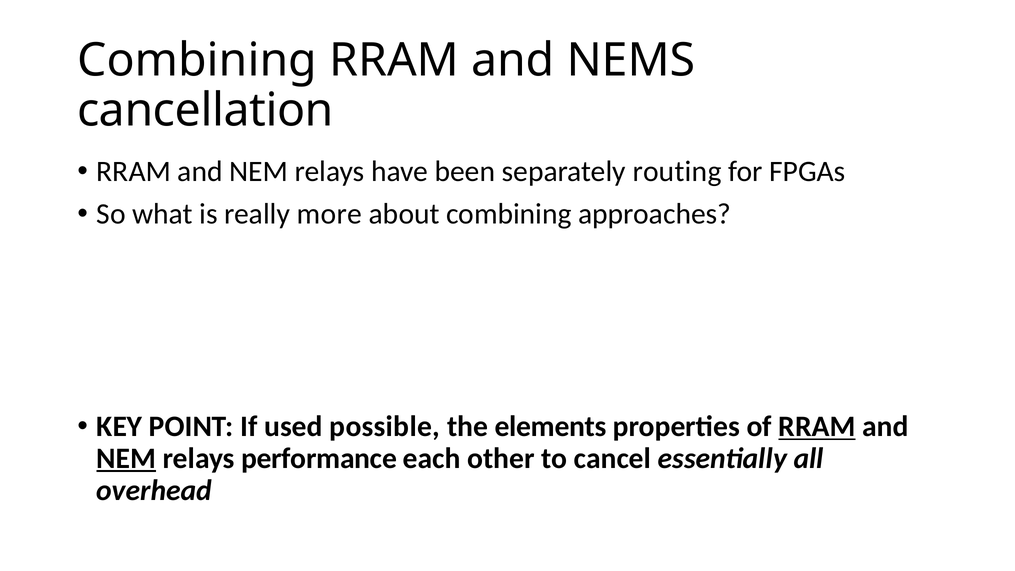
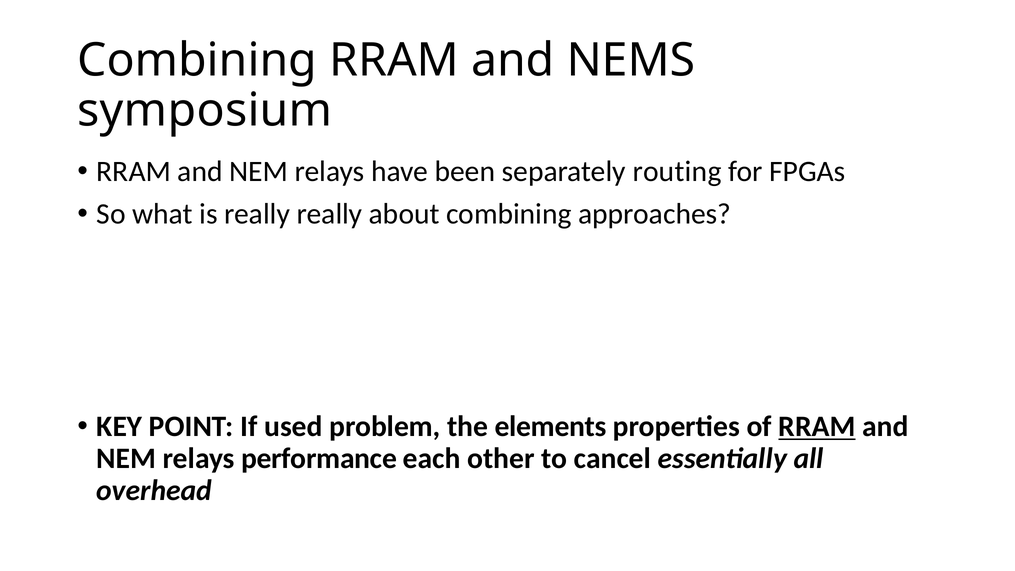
cancellation: cancellation -> symposium
really more: more -> really
possible: possible -> problem
NEM at (126, 458) underline: present -> none
